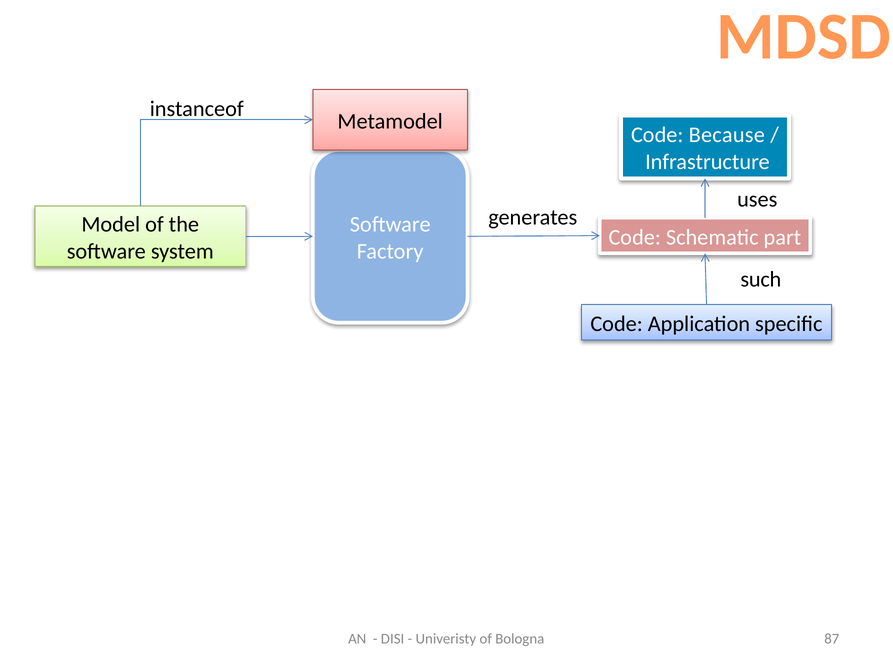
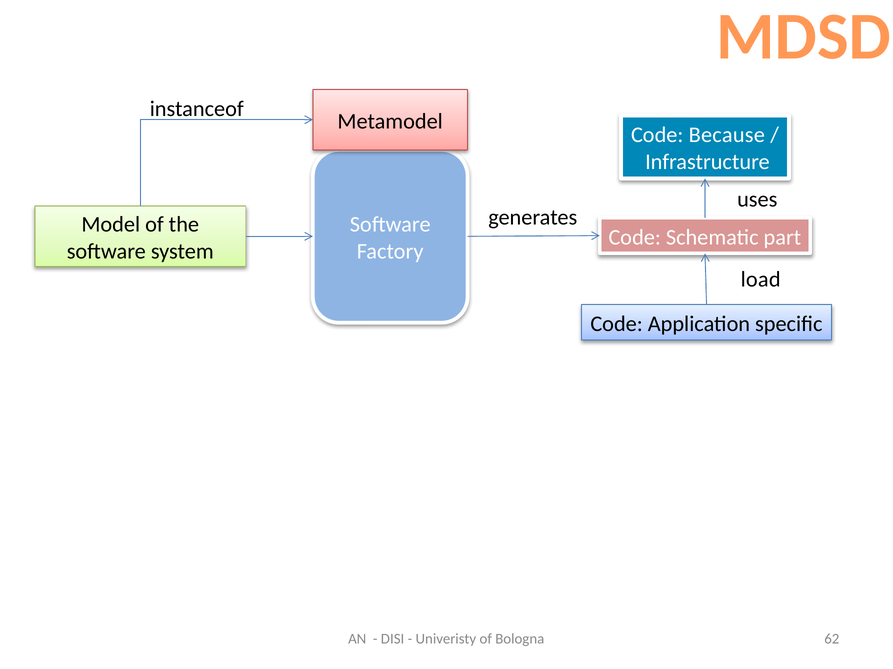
such: such -> load
87: 87 -> 62
